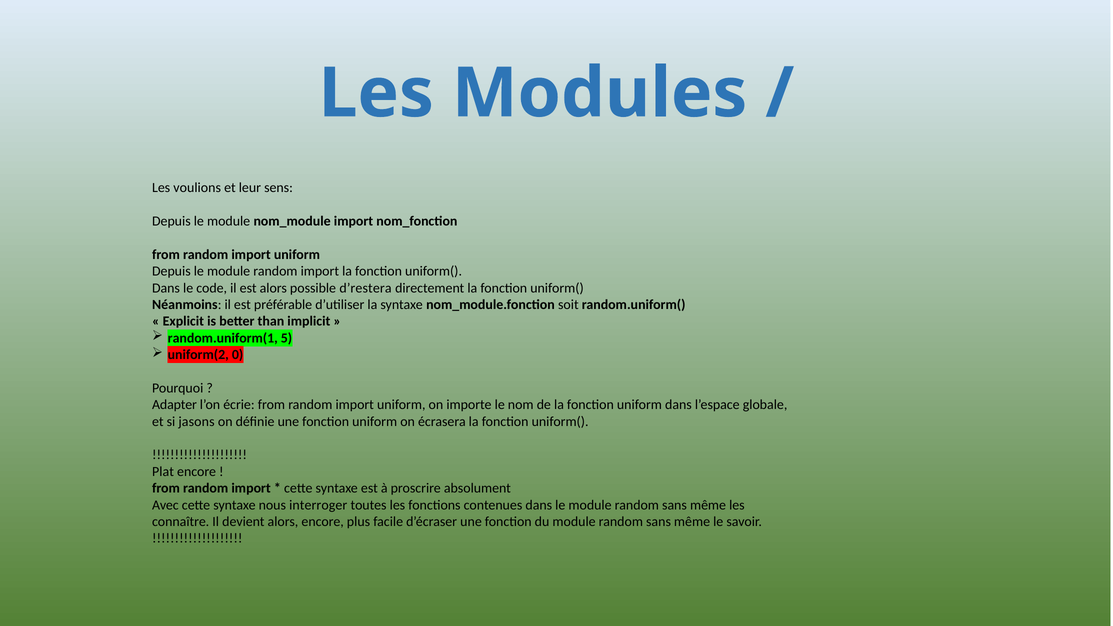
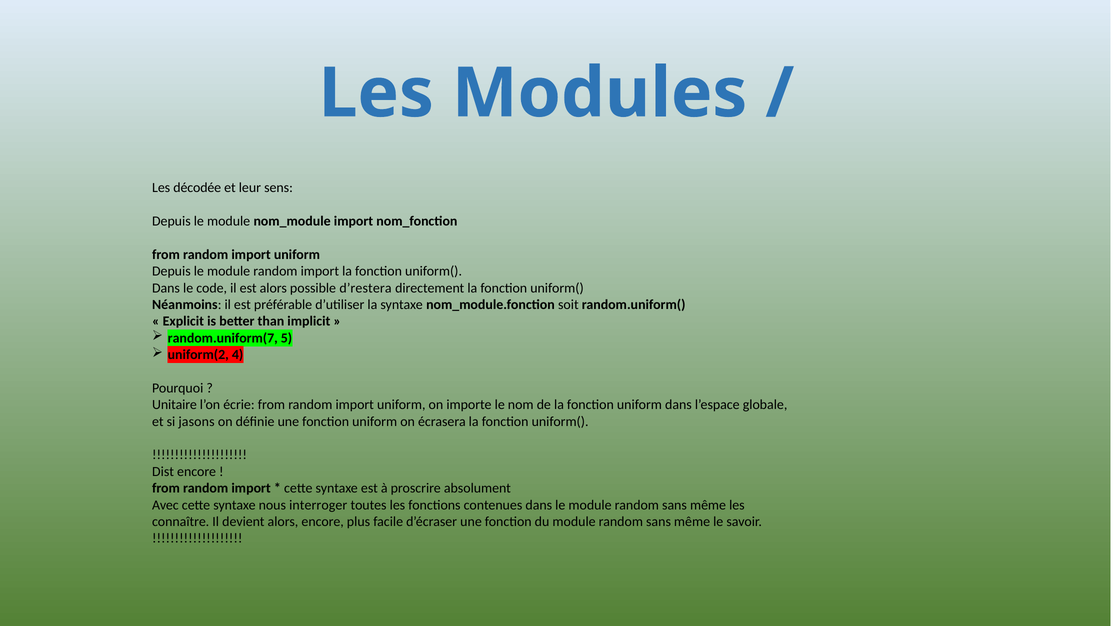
voulions: voulions -> décodée
random.uniform(1: random.uniform(1 -> random.uniform(7
0: 0 -> 4
Adapter: Adapter -> Unitaire
Plat: Plat -> Dist
